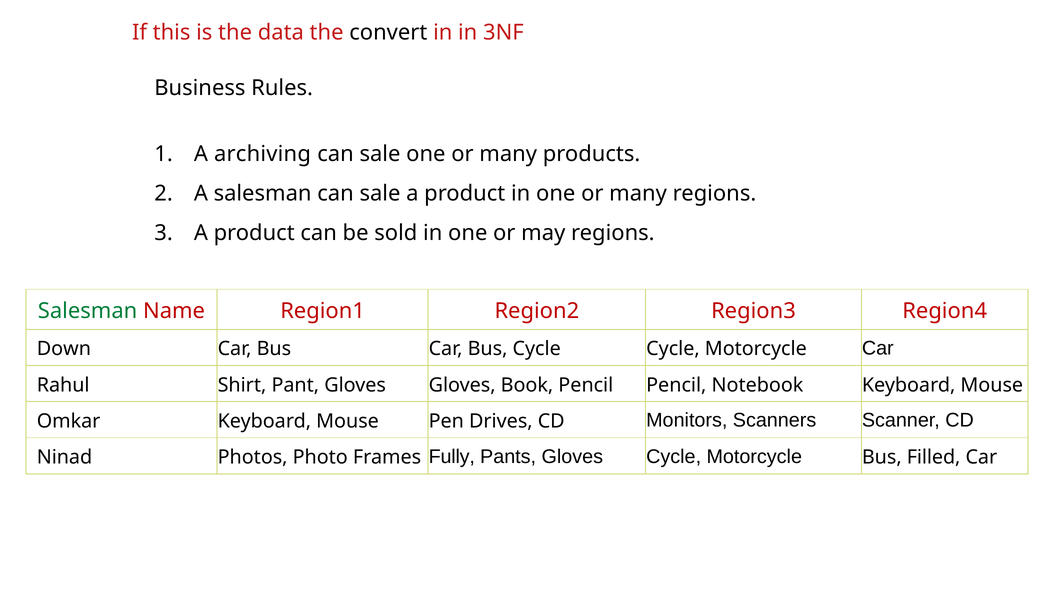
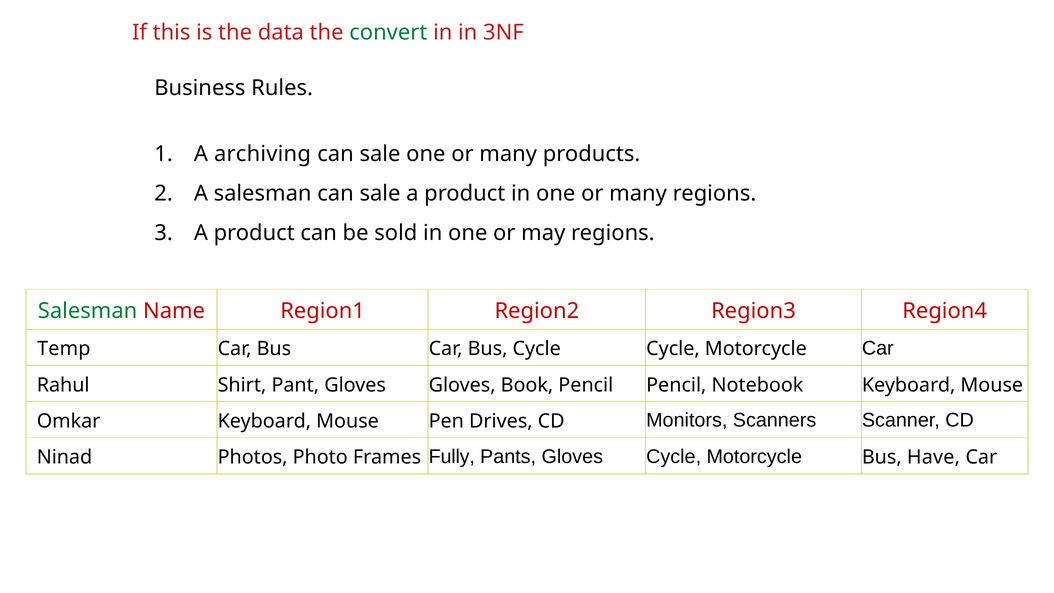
convert colour: black -> green
Down: Down -> Temp
Filled: Filled -> Have
